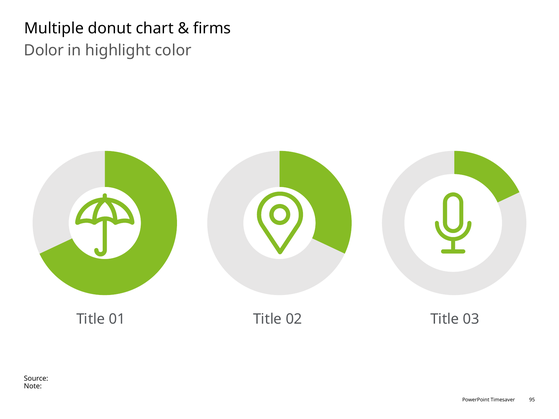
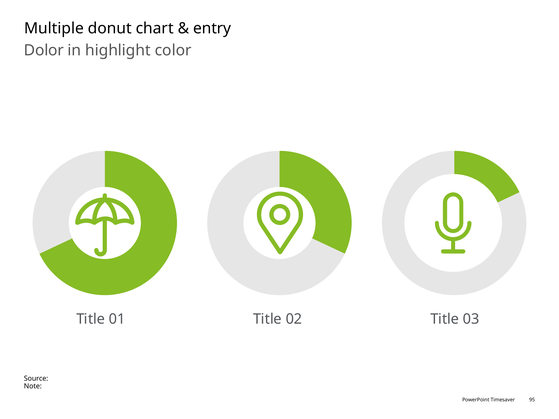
firms: firms -> entry
